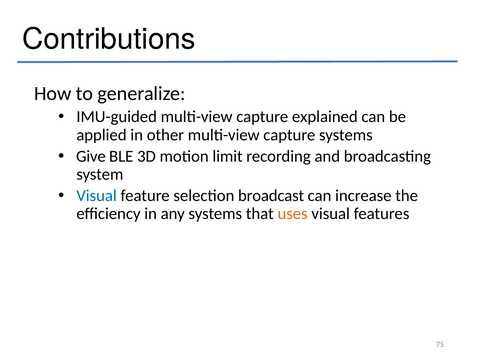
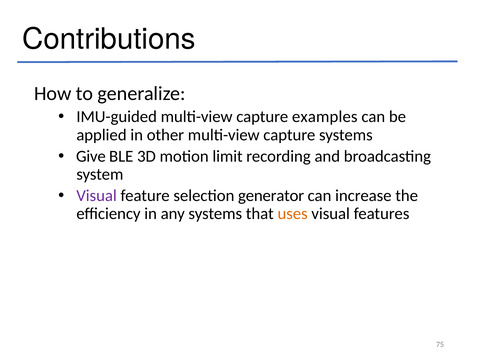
explained: explained -> examples
Visual at (97, 196) colour: blue -> purple
broadcast: broadcast -> generator
